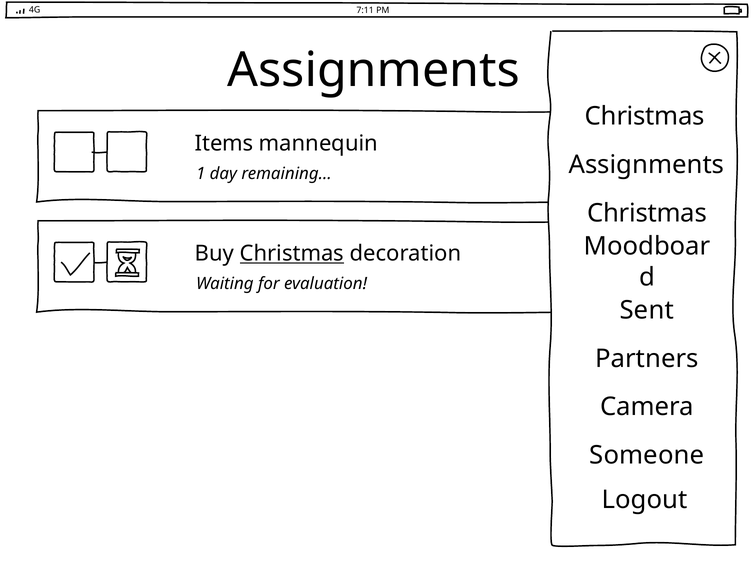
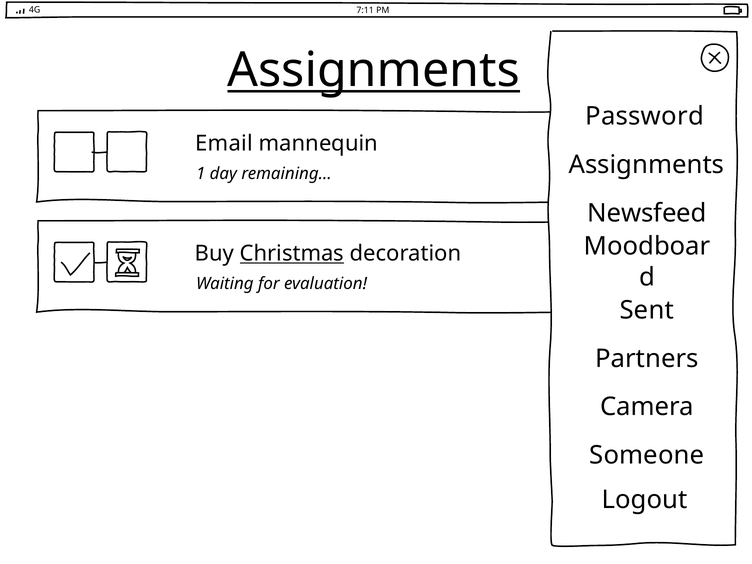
Assignments at (374, 70) underline: none -> present
Christmas at (645, 116): Christmas -> Password
Items: Items -> Email
Christmas at (647, 214): Christmas -> Newsfeed
